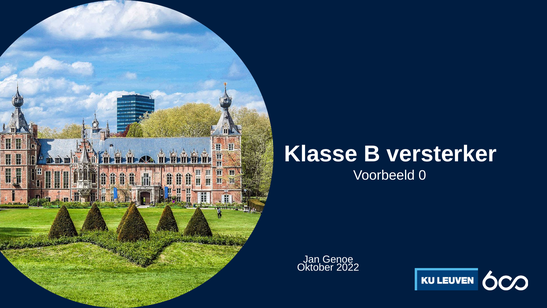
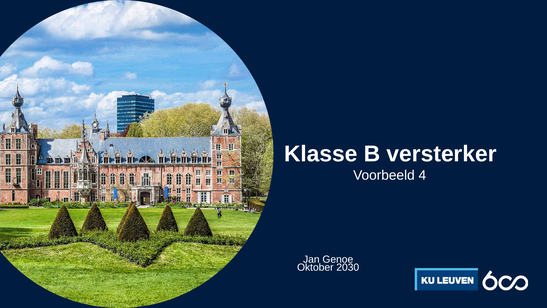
0: 0 -> 4
2022: 2022 -> 2030
